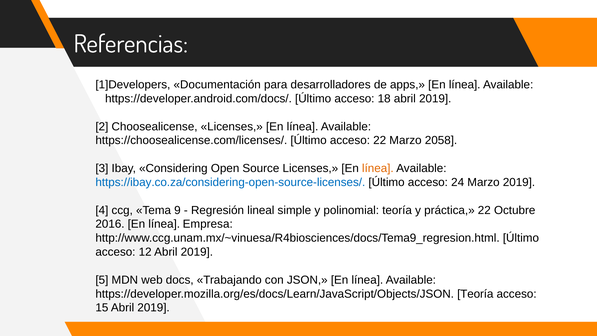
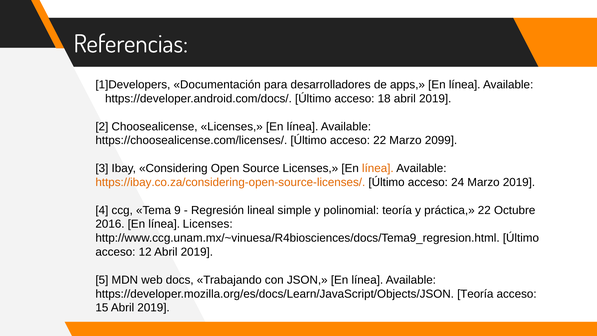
2058: 2058 -> 2099
https://ibay.co.za/considering-open-source-licenses/ colour: blue -> orange
línea Empresa: Empresa -> Licenses
